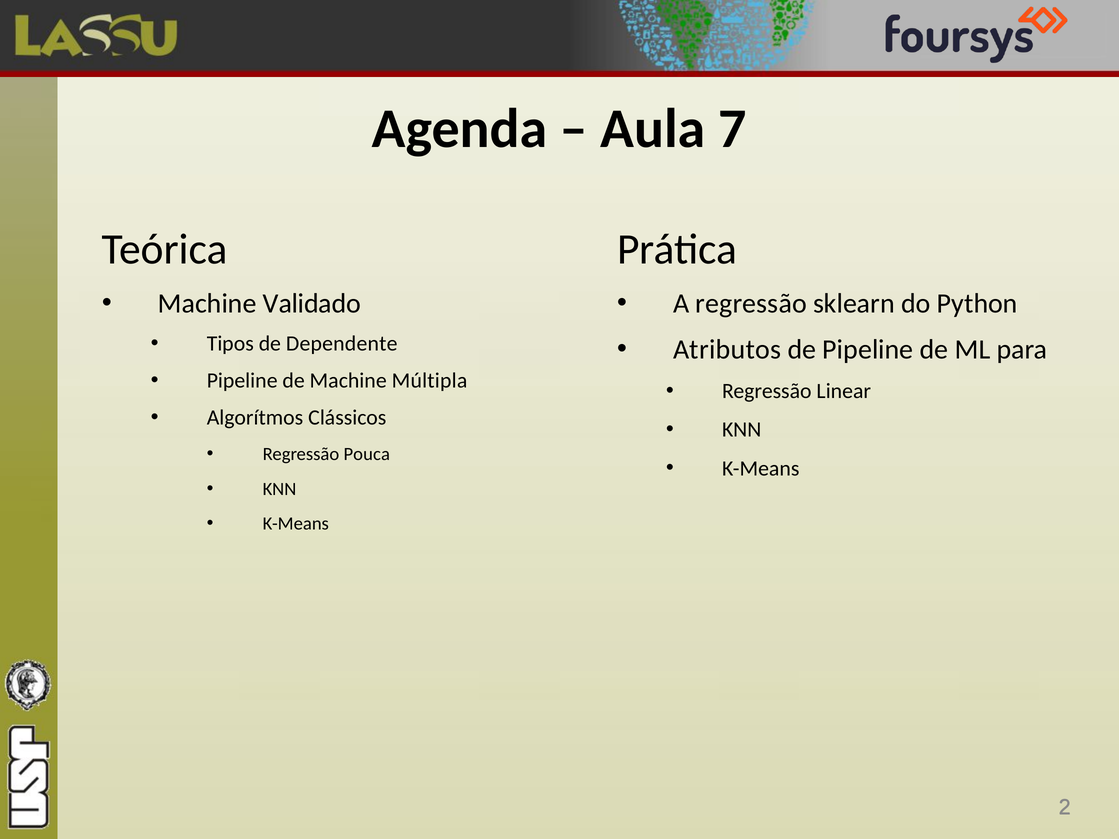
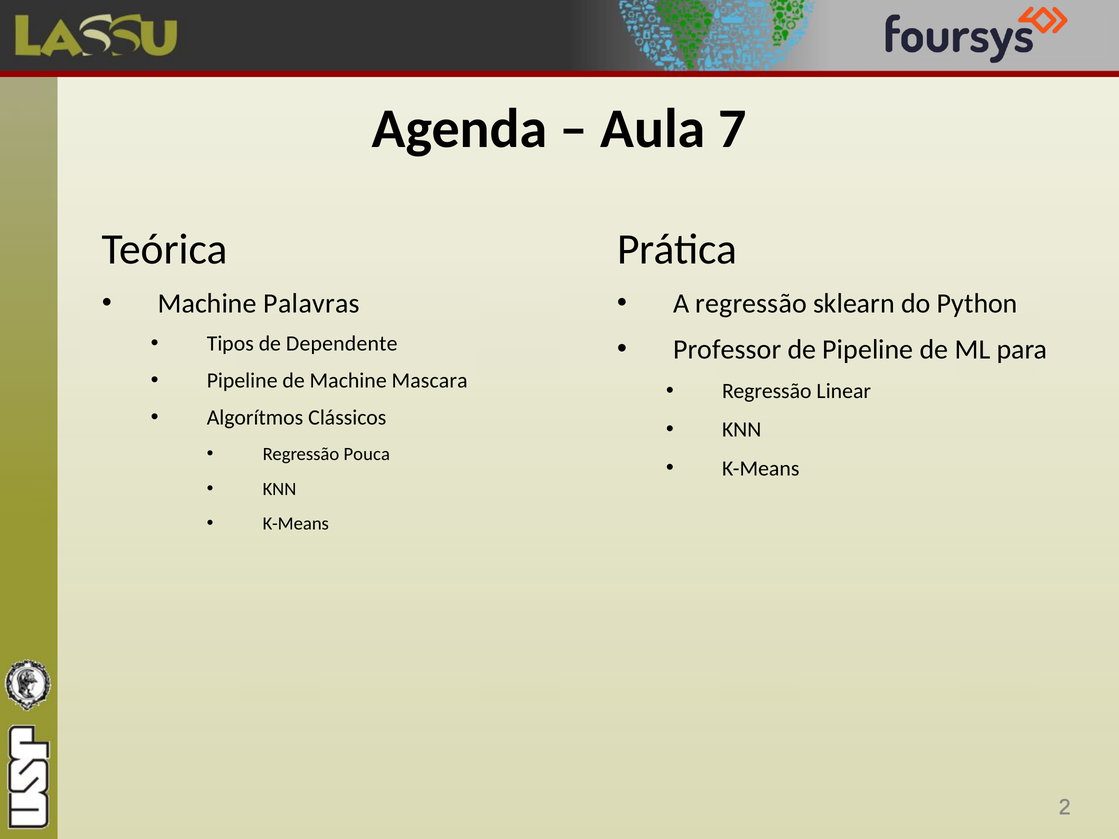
Validado: Validado -> Palavras
Atributos: Atributos -> Professor
Múltipla: Múltipla -> Mascara
